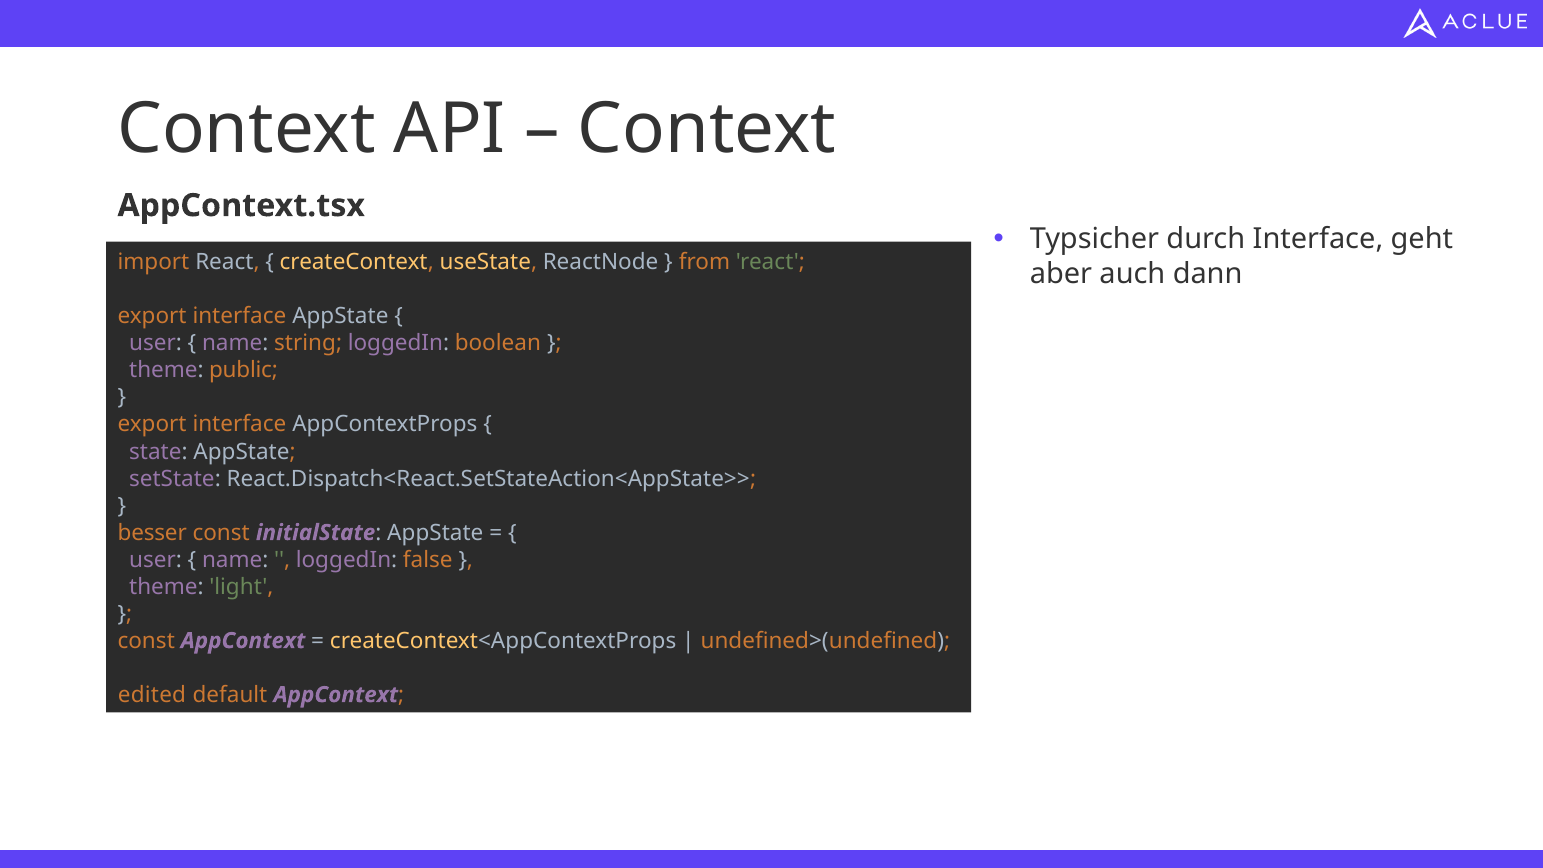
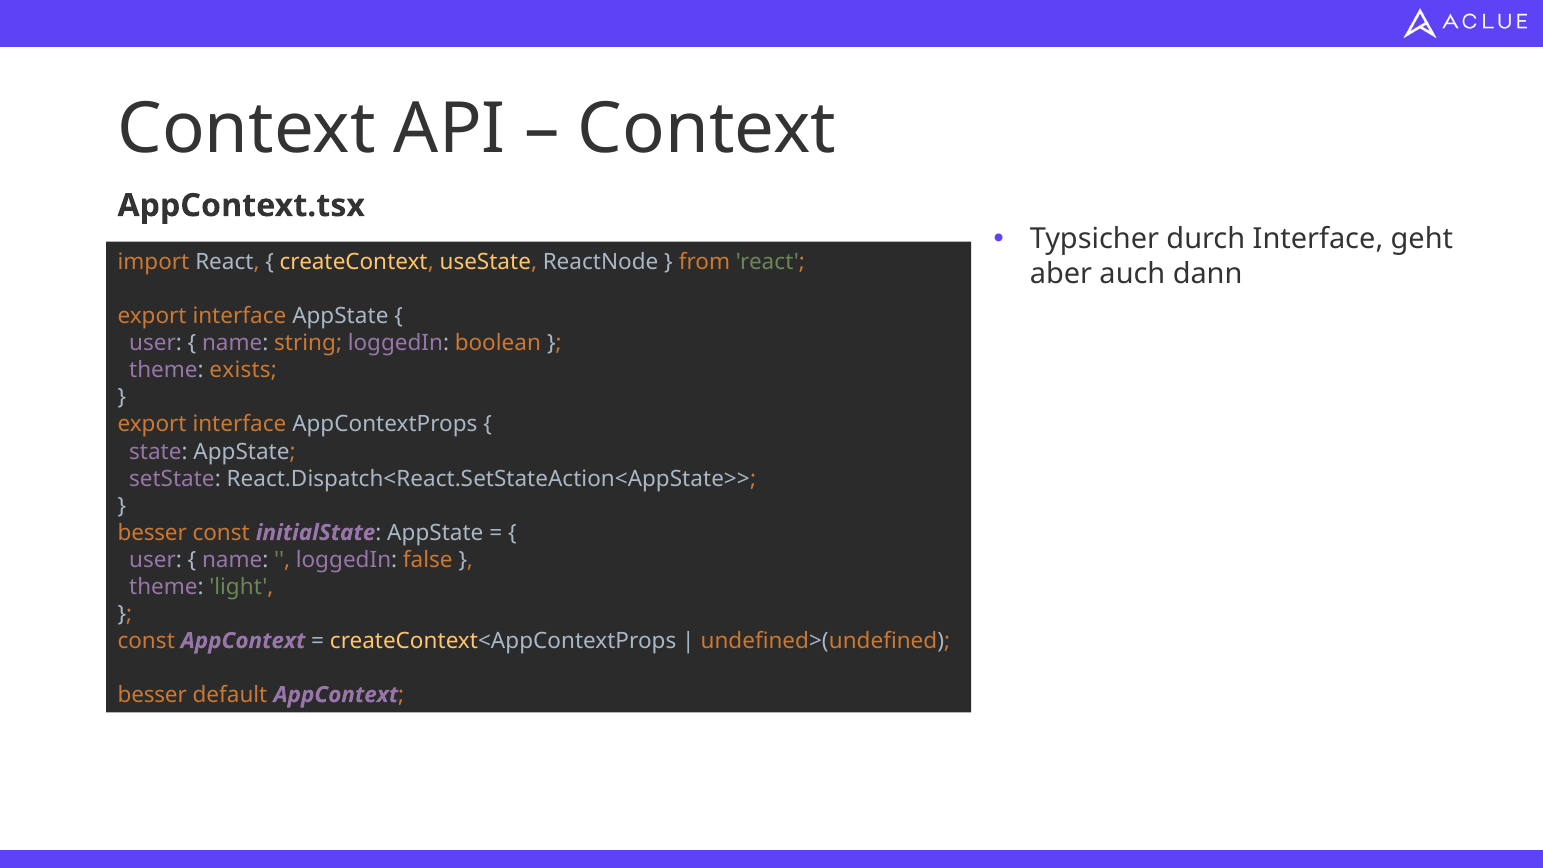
public: public -> exists
edited at (152, 695): edited -> besser
